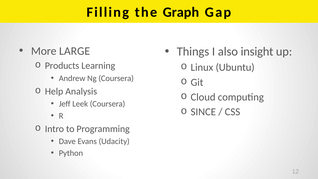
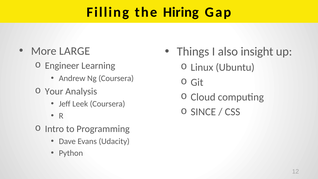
Graph: Graph -> Hiring
Products: Products -> Engineer
Help: Help -> Your
